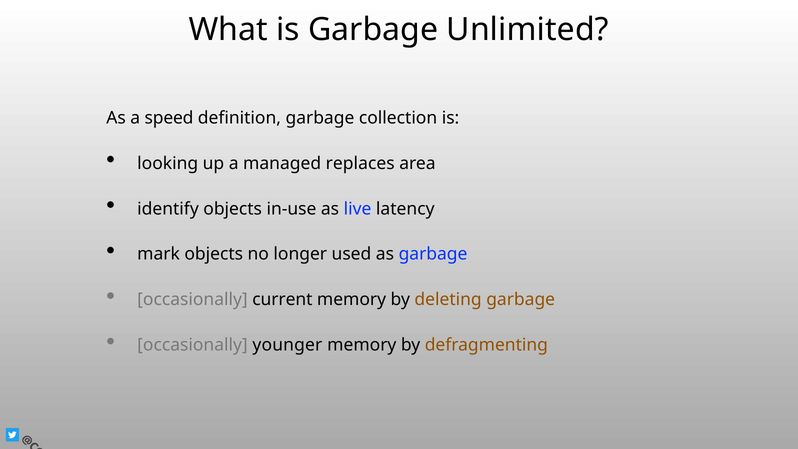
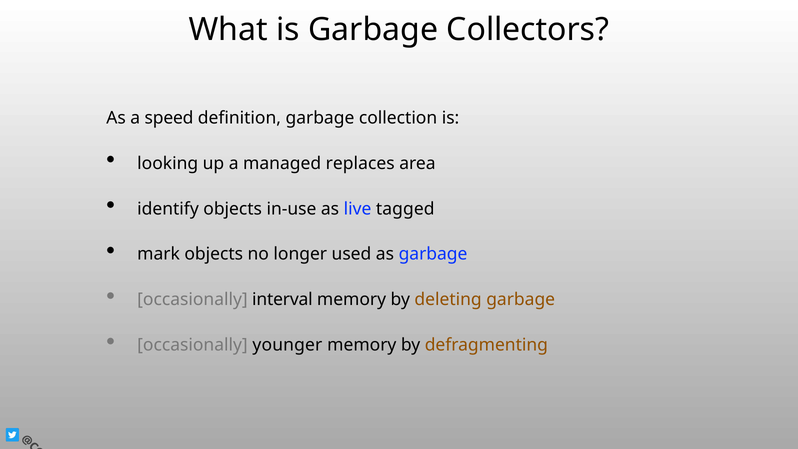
Unlimited: Unlimited -> Collectors
latency: latency -> tagged
current: current -> interval
